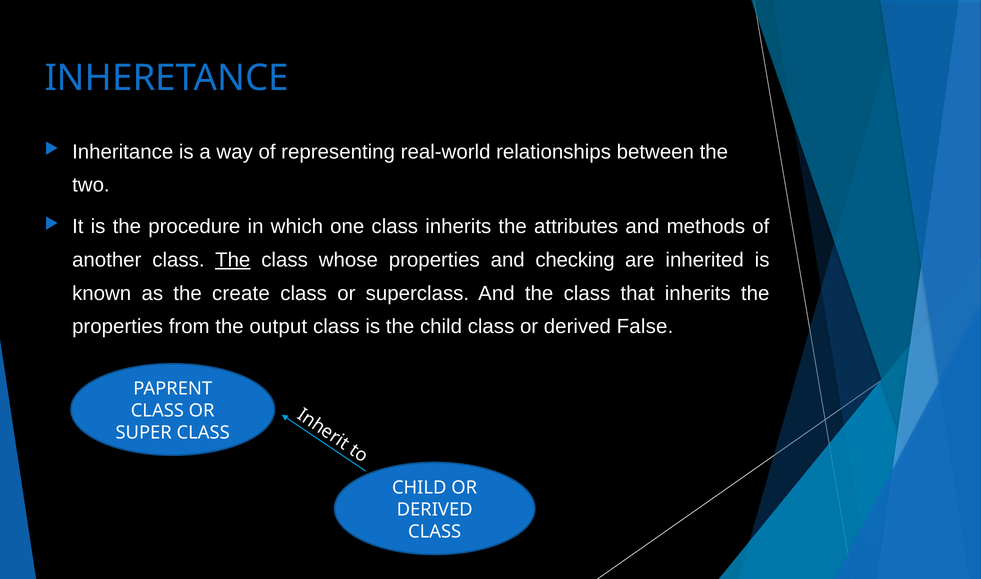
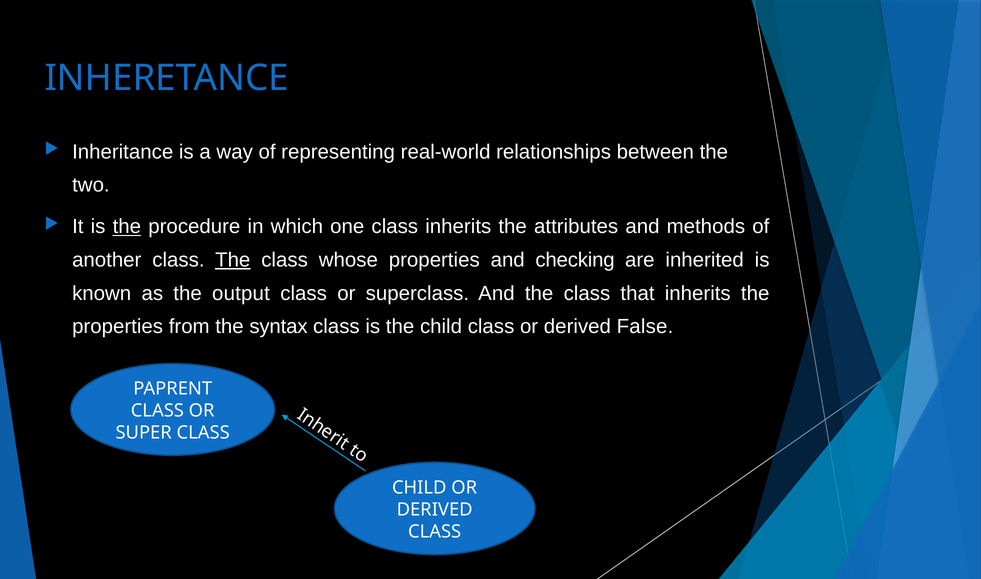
the at (127, 227) underline: none -> present
create: create -> output
output: output -> syntax
